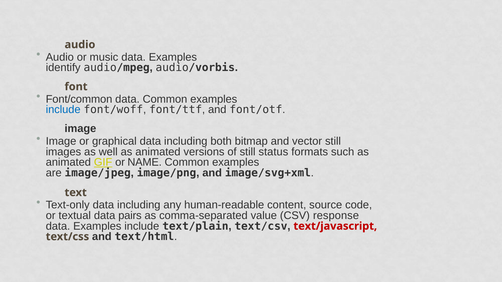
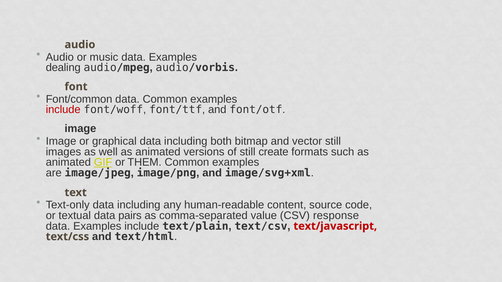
identify: identify -> dealing
include at (63, 110) colour: blue -> red
status: status -> create
NAME: NAME -> THEM
